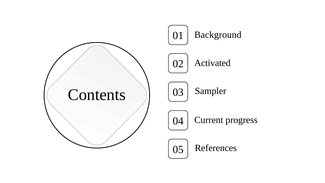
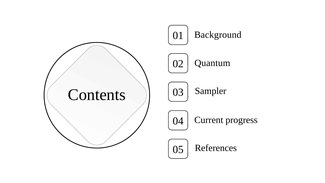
Activated: Activated -> Quantum
